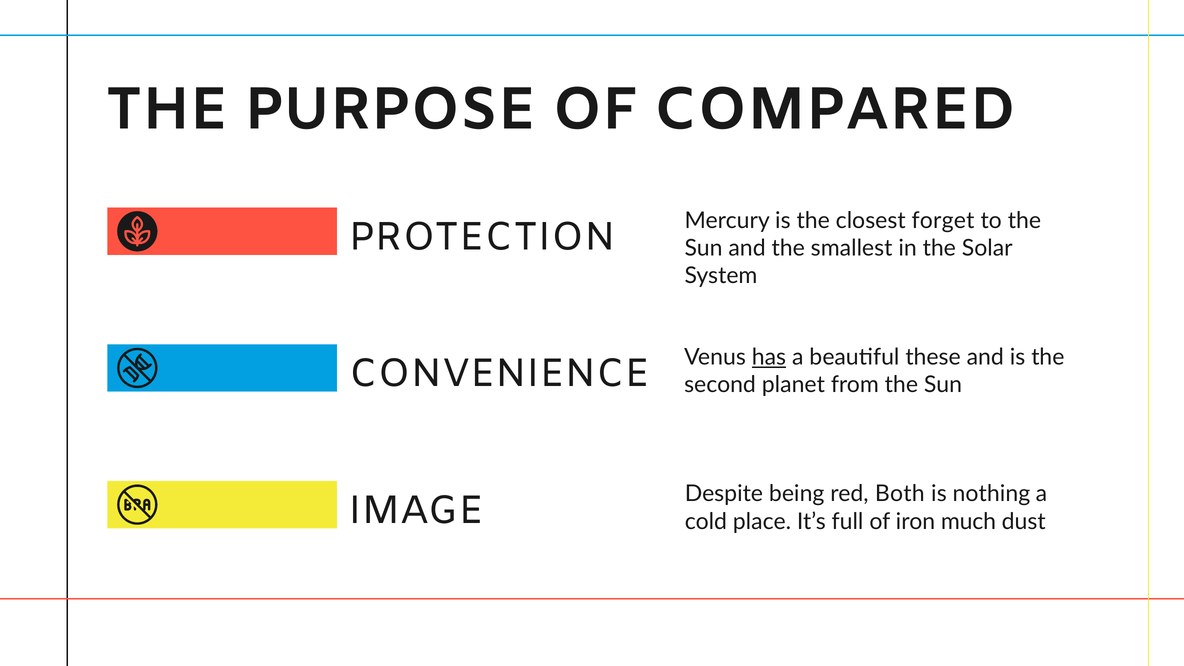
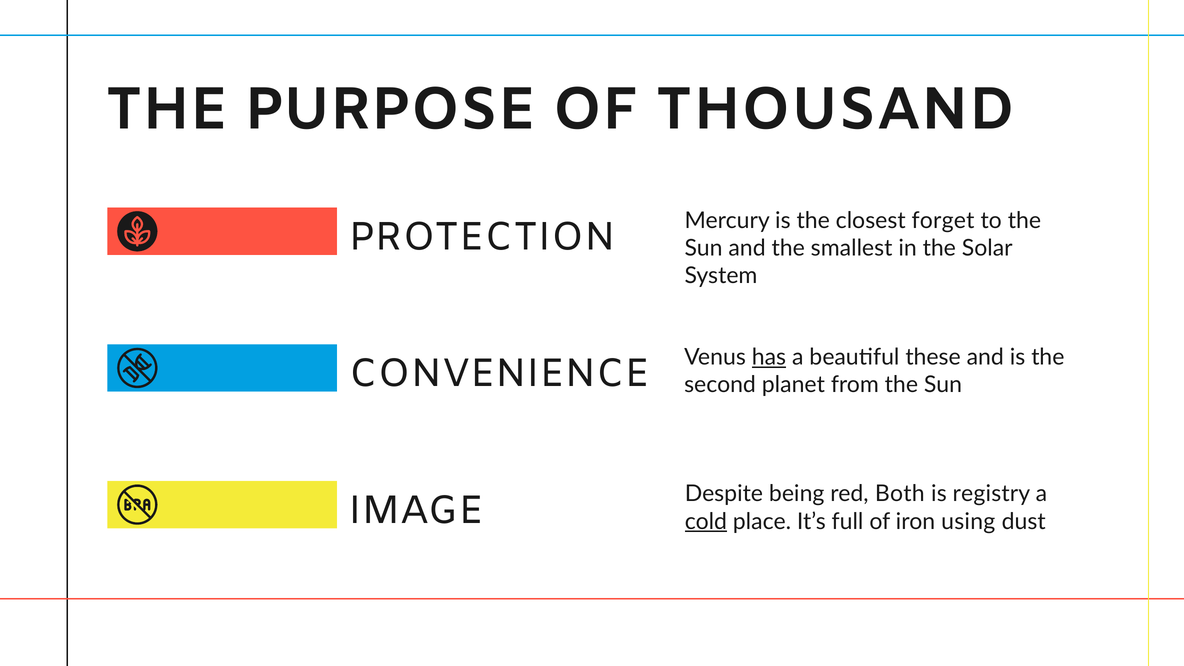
COMPARED: COMPARED -> THOUSAND
nothing: nothing -> registry
cold underline: none -> present
much: much -> using
